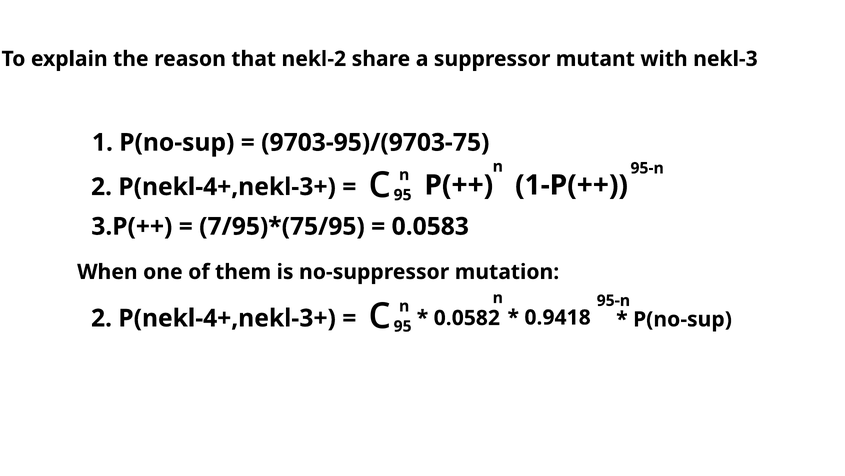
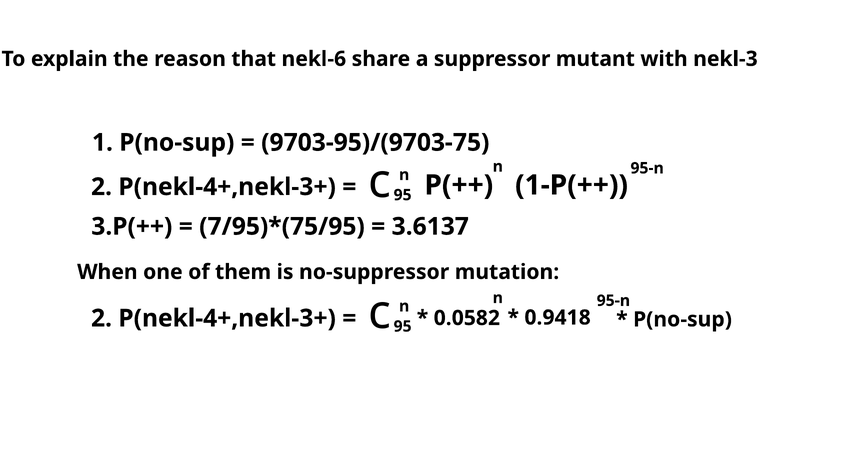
nekl-2: nekl-2 -> nekl-6
0.0583: 0.0583 -> 3.6137
